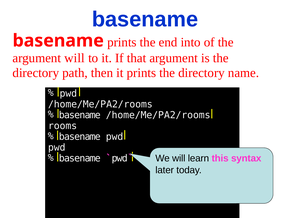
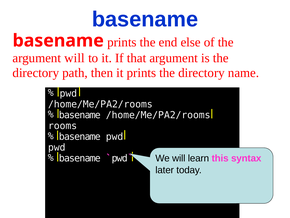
end into: into -> else
